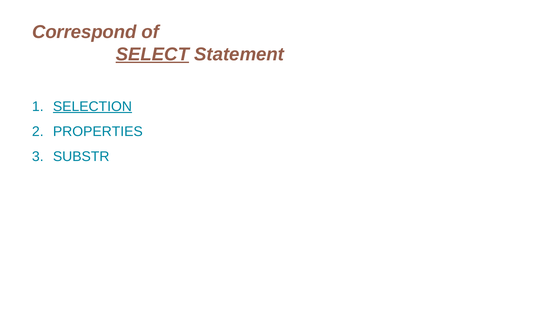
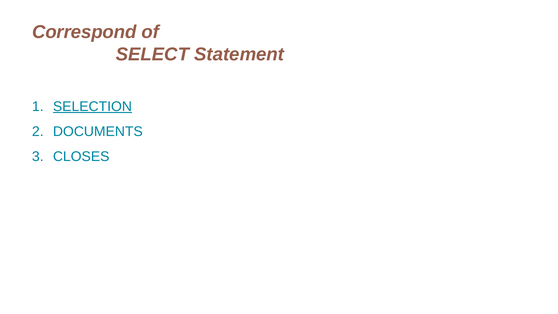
SELECT underline: present -> none
PROPERTIES: PROPERTIES -> DOCUMENTS
SUBSTR: SUBSTR -> CLOSES
